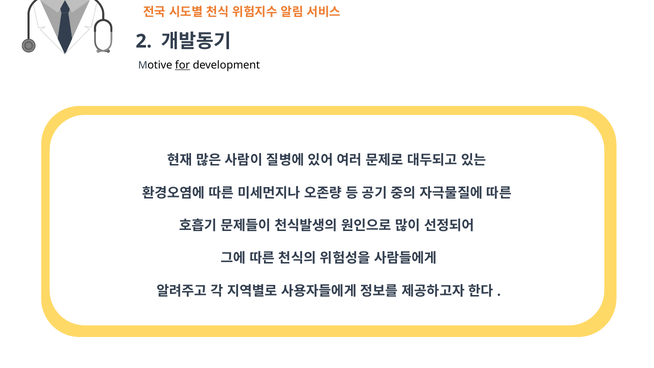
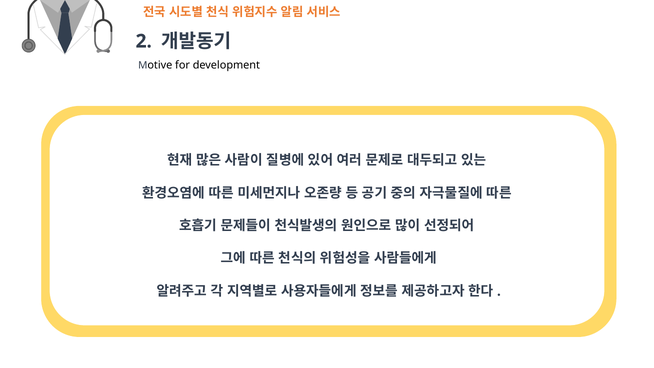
for underline: present -> none
